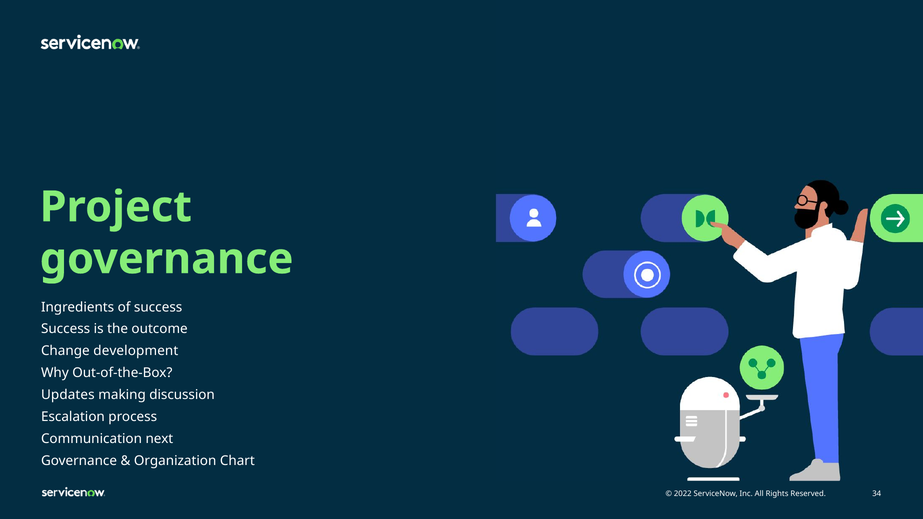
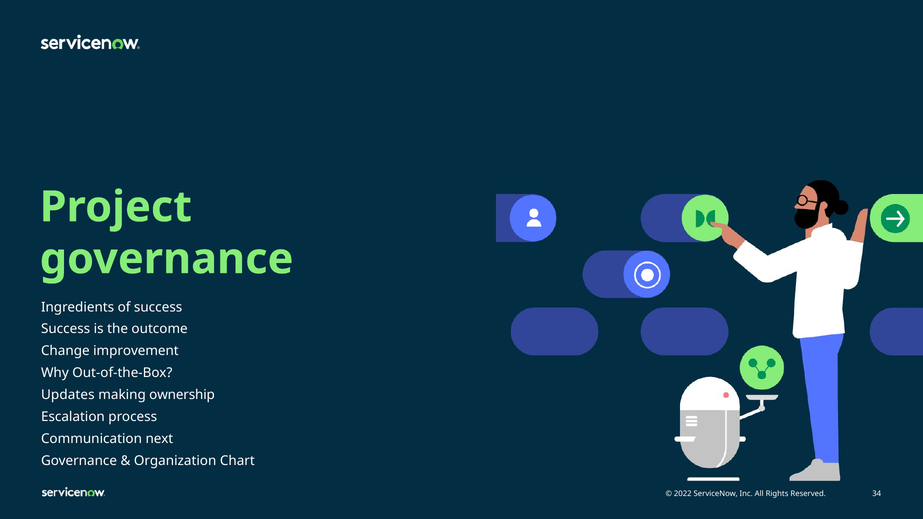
development: development -> improvement
discussion: discussion -> ownership
